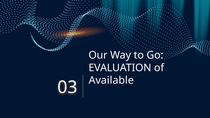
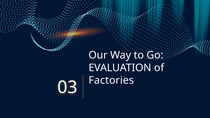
Available: Available -> Factories
